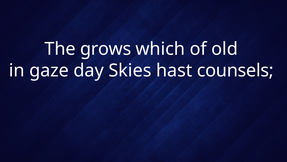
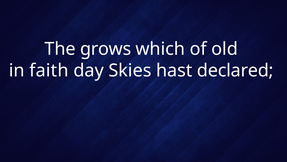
gaze: gaze -> faith
counsels: counsels -> declared
